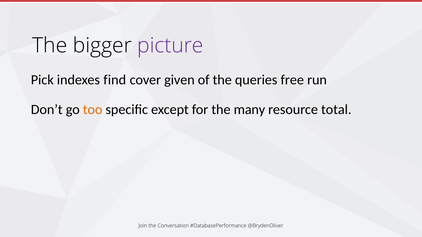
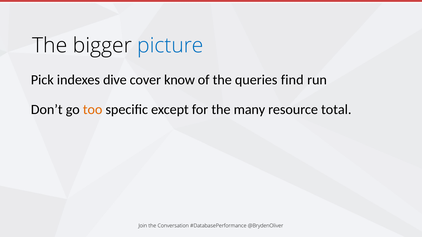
picture colour: purple -> blue
find: find -> dive
given: given -> know
free: free -> find
